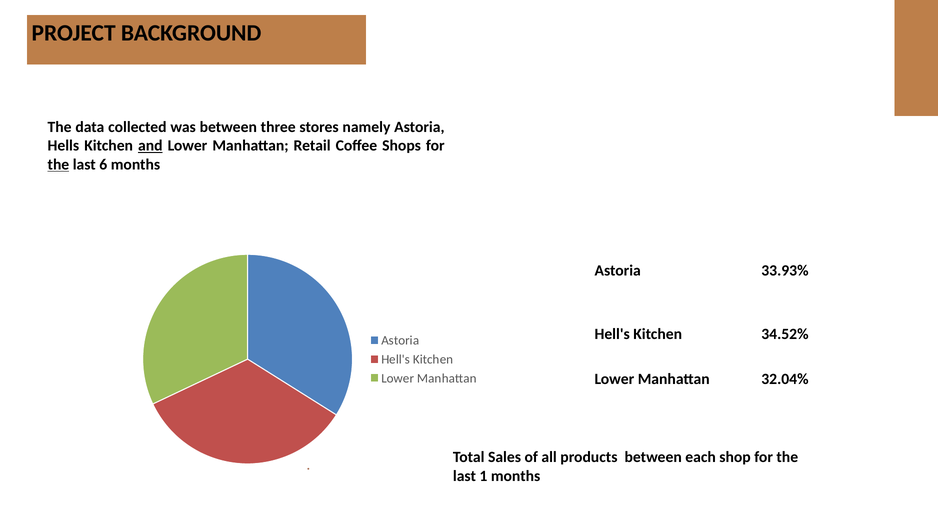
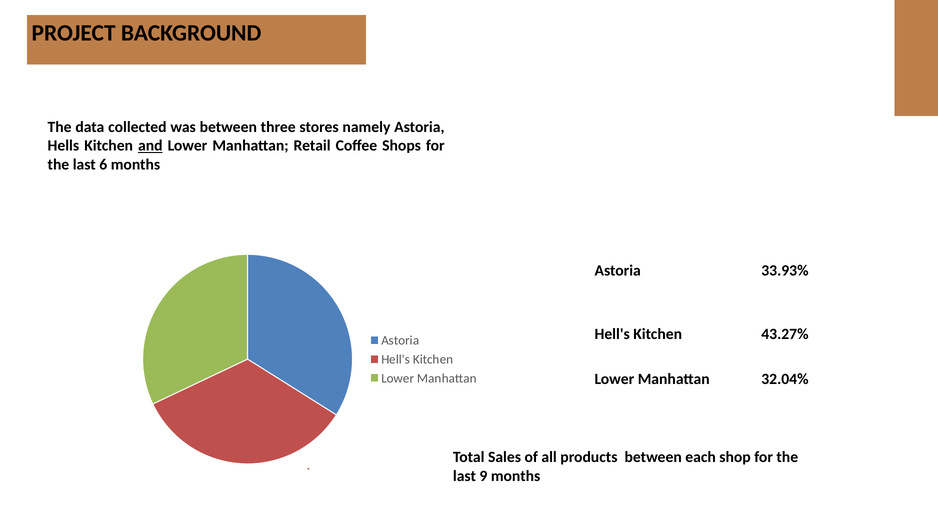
the at (58, 165) underline: present -> none
34.52%: 34.52% -> 43.27%
1: 1 -> 9
